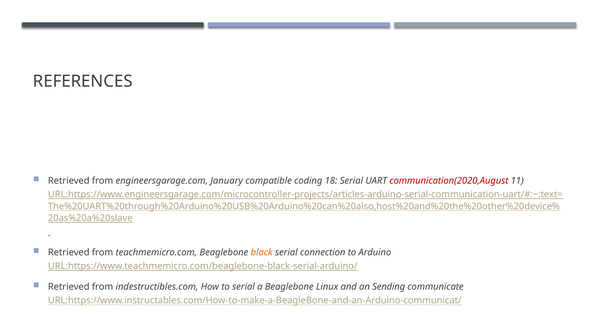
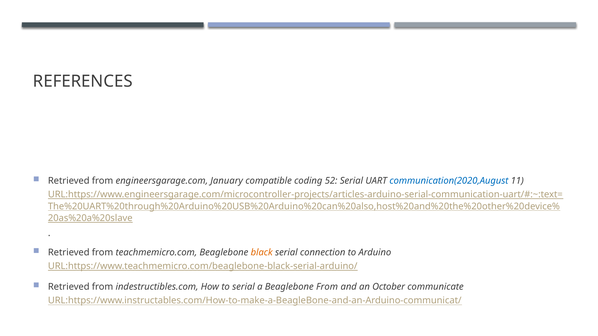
18: 18 -> 52
communication(2020,August colour: red -> blue
Beaglebone Linux: Linux -> From
Sending: Sending -> October
